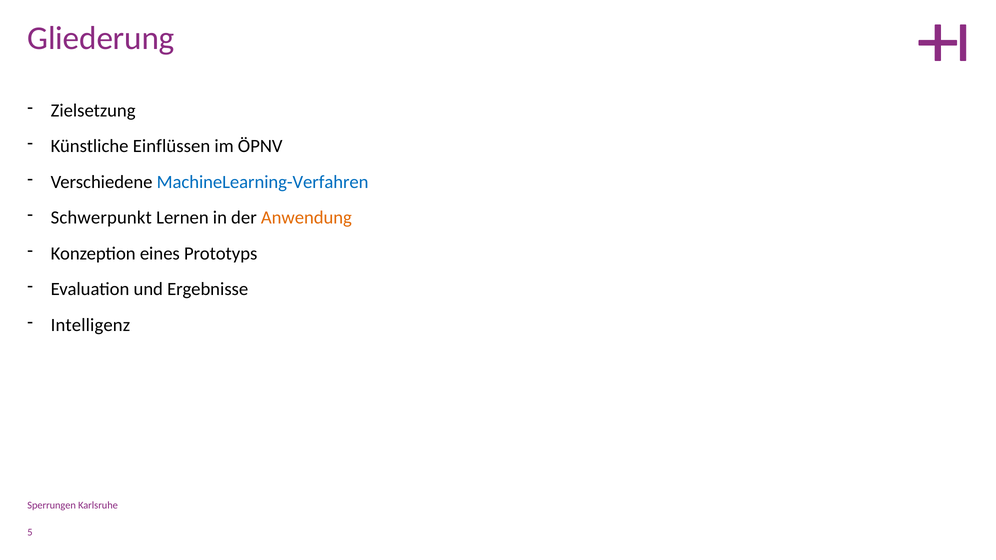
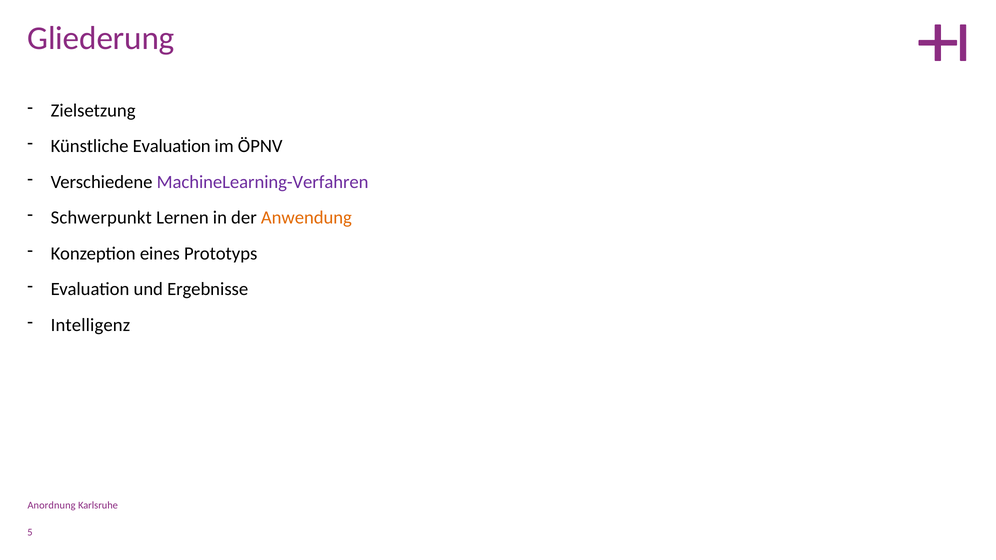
Künstliche Einflüssen: Einflüssen -> Evaluation
MachineLearning-Verfahren colour: blue -> purple
Sperrungen: Sperrungen -> Anordnung
